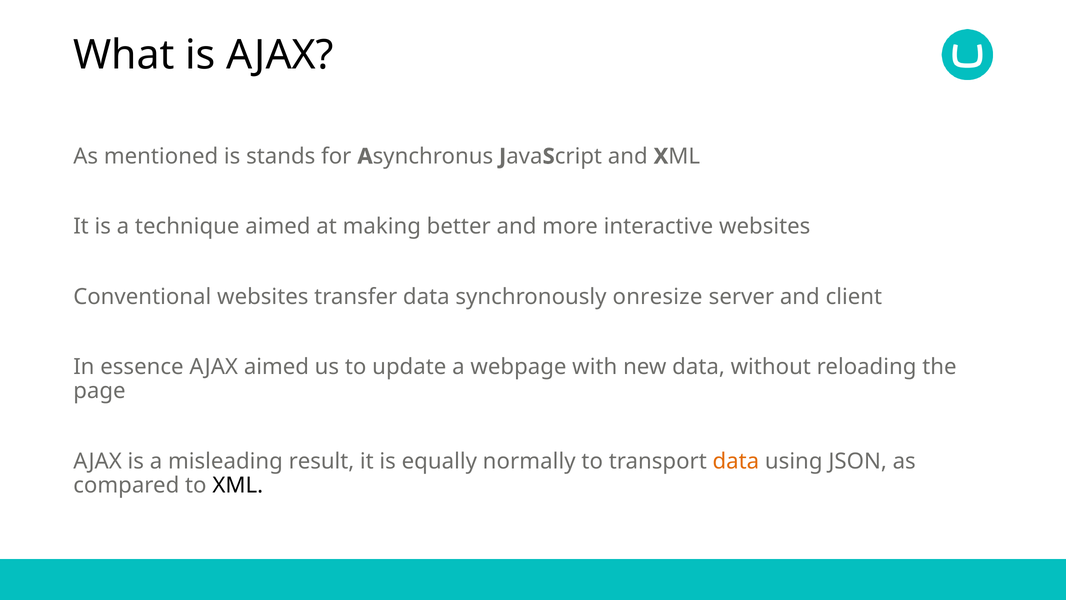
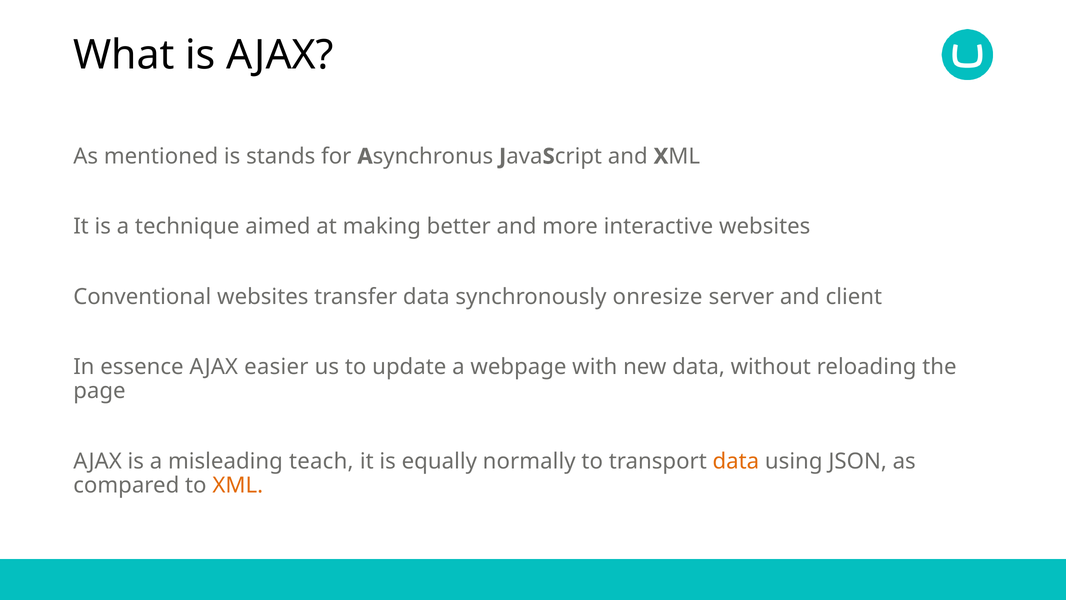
AJAX aimed: aimed -> easier
result: result -> teach
XML colour: black -> orange
